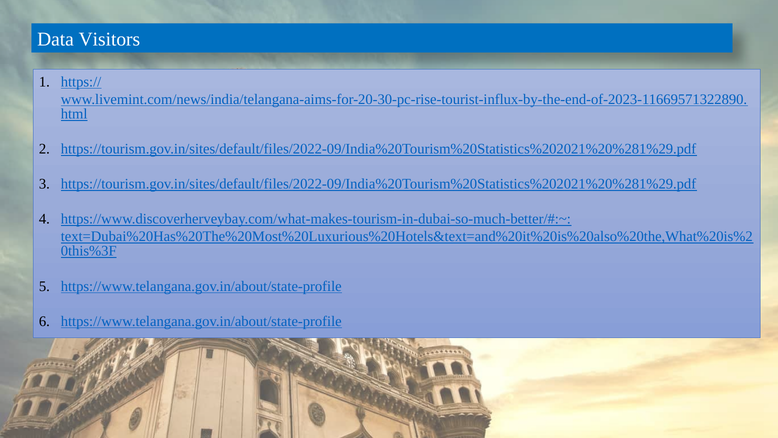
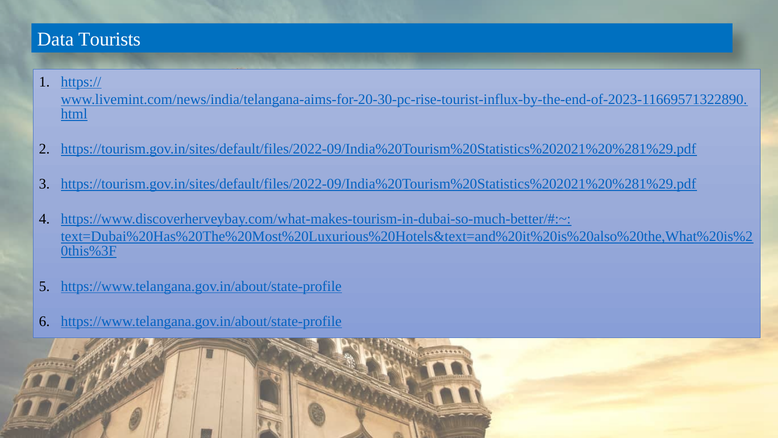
Visitors: Visitors -> Tourists
